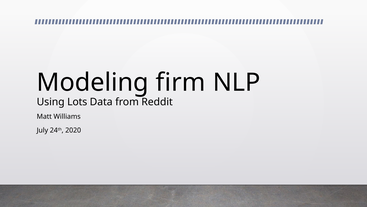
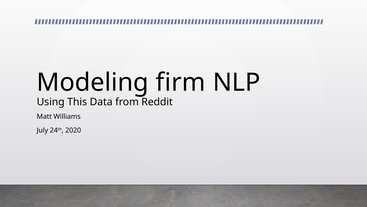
Lots: Lots -> This
